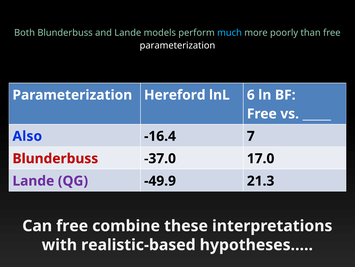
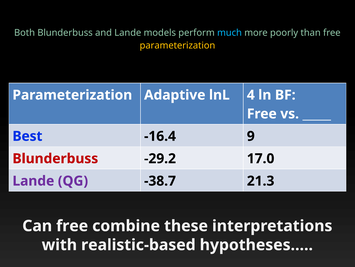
parameterization at (177, 45) colour: white -> yellow
Hereford: Hereford -> Adaptive
6: 6 -> 4
Also: Also -> Best
7: 7 -> 9
-37.0: -37.0 -> -29.2
-49.9: -49.9 -> -38.7
